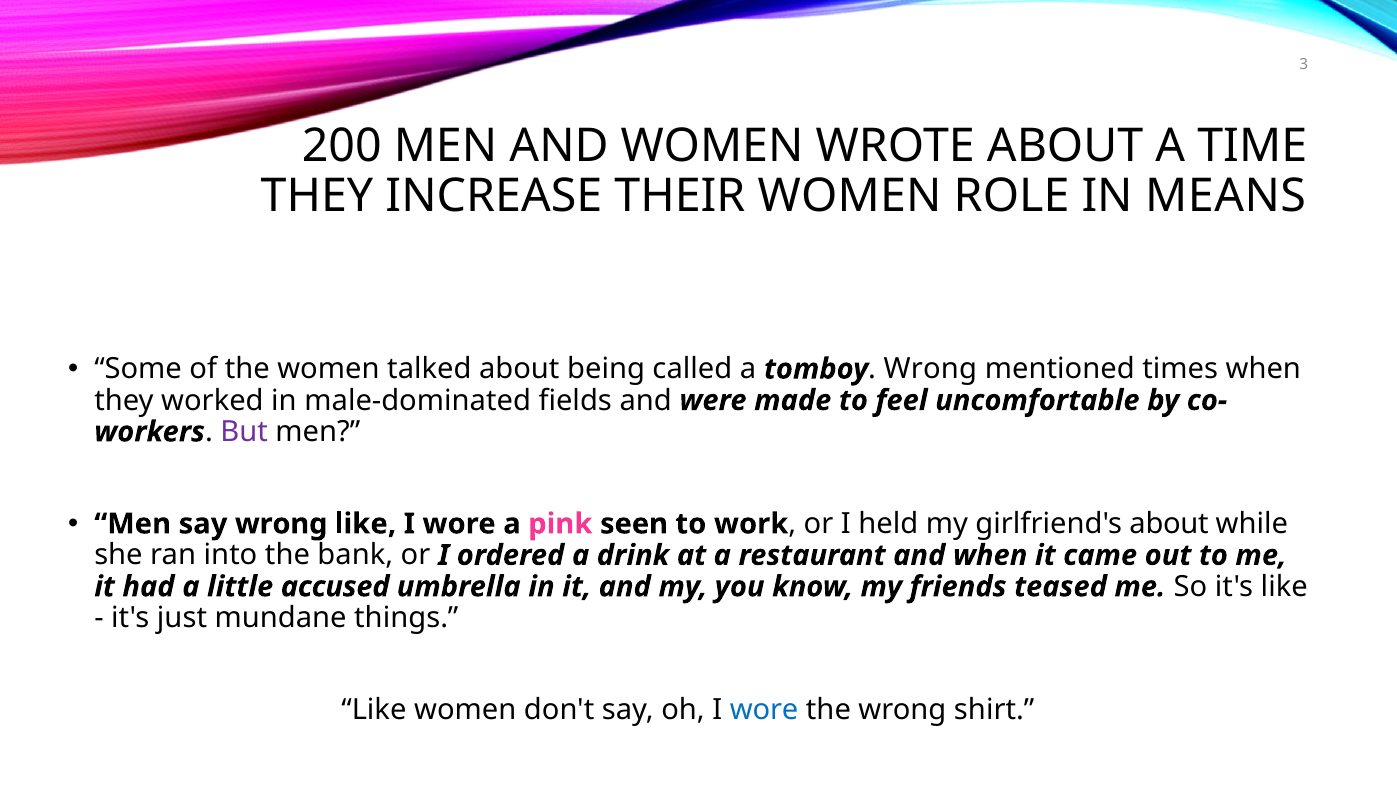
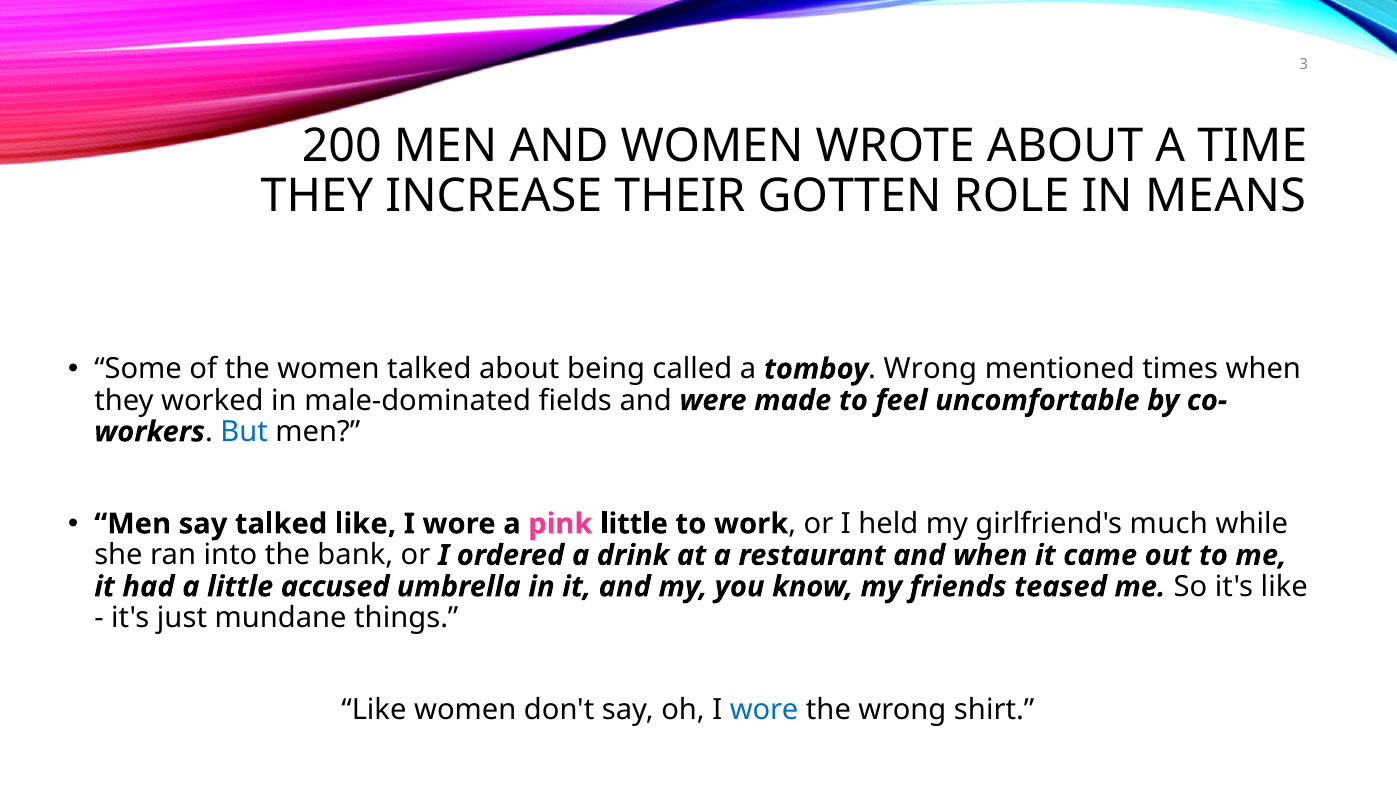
THEIR WOMEN: WOMEN -> GOTTEN
But colour: purple -> blue
say wrong: wrong -> talked
pink seen: seen -> little
girlfriend's about: about -> much
